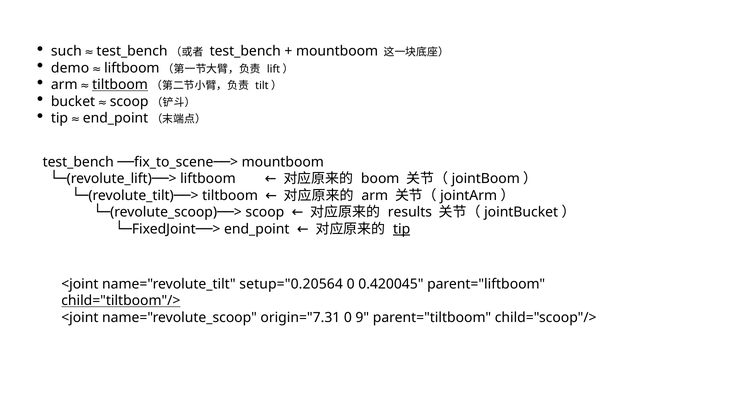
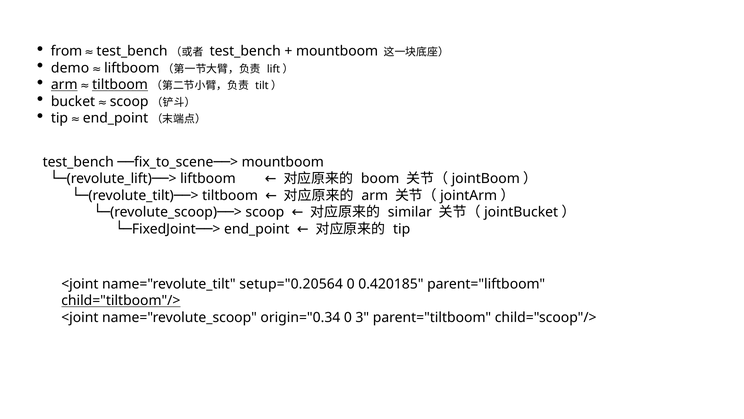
such: such -> from
arm at (64, 85) underline: none -> present
results: results -> similar
tip at (402, 229) underline: present -> none
0.420045: 0.420045 -> 0.420185
origin="7.31: origin="7.31 -> origin="0.34
9: 9 -> 3
